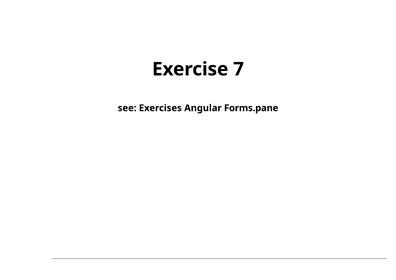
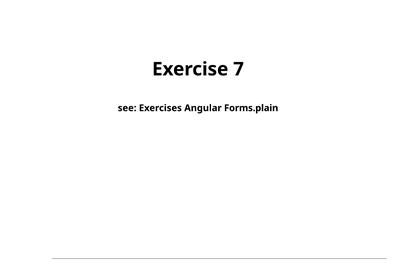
Forms.pane: Forms.pane -> Forms.plain
